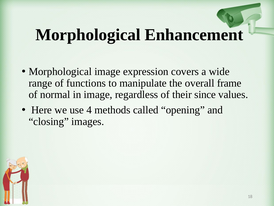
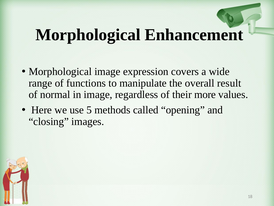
frame: frame -> result
since: since -> more
4: 4 -> 5
